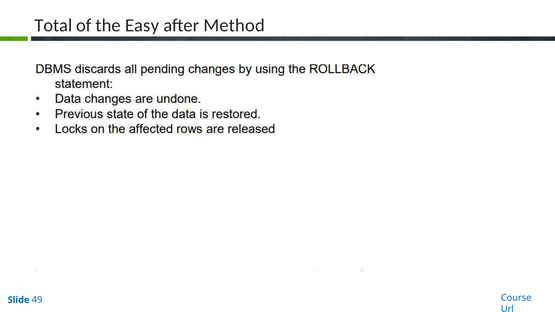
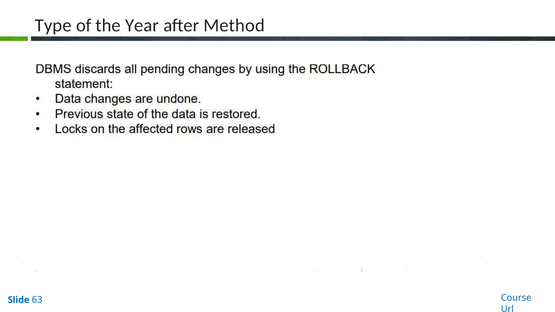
Total: Total -> Type
Easy: Easy -> Year
49: 49 -> 63
